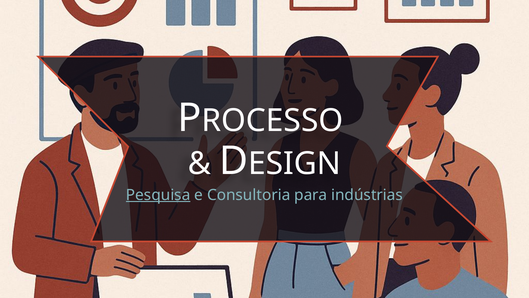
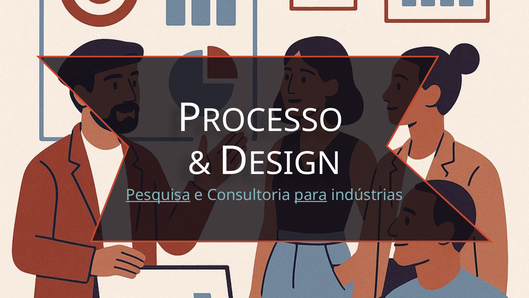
para underline: none -> present
